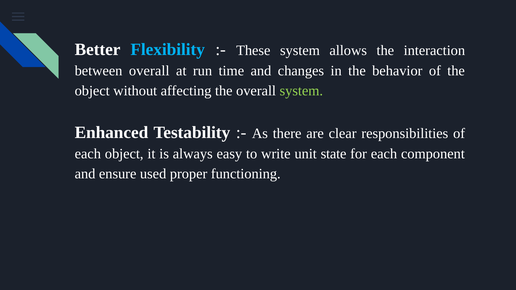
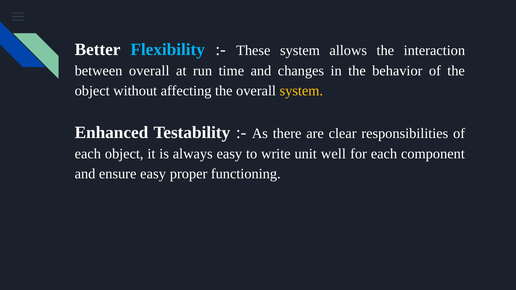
system at (301, 91) colour: light green -> yellow
state: state -> well
ensure used: used -> easy
